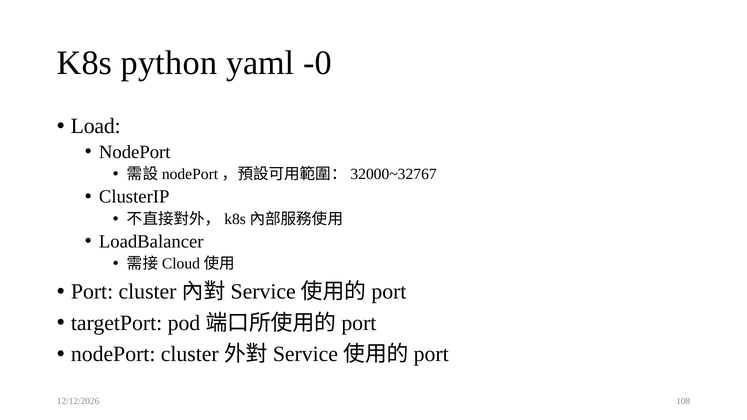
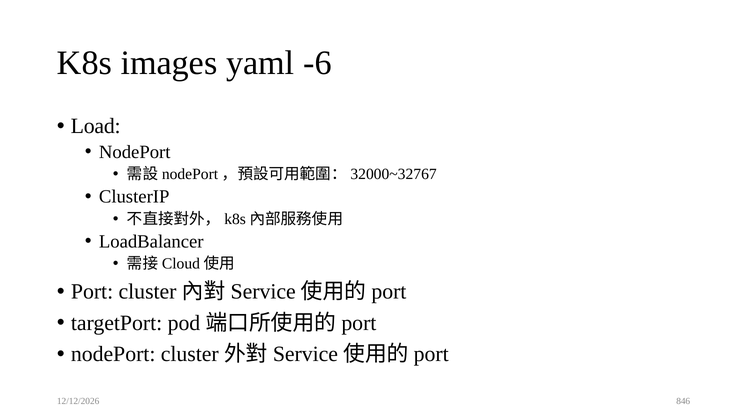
python: python -> images
-0: -0 -> -6
108: 108 -> 846
